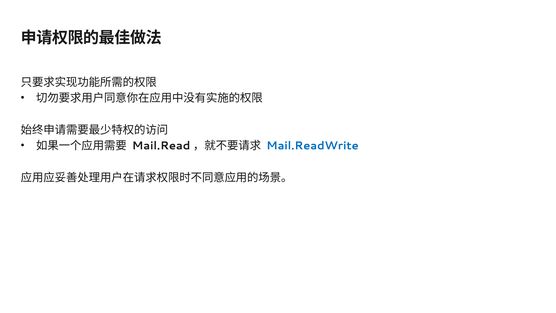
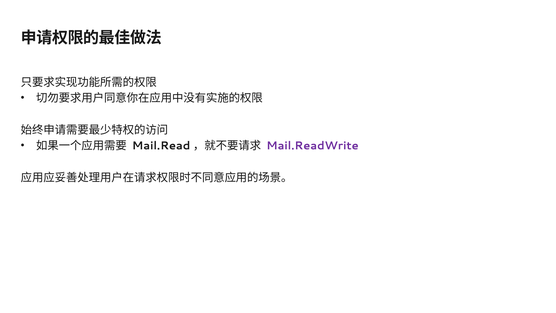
Mail.ReadWrite colour: blue -> purple
